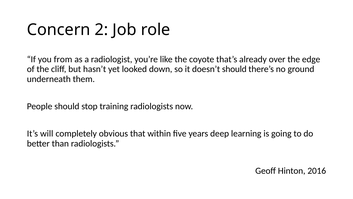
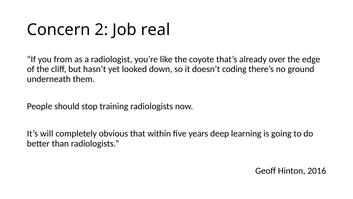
role: role -> real
doesn’t should: should -> coding
